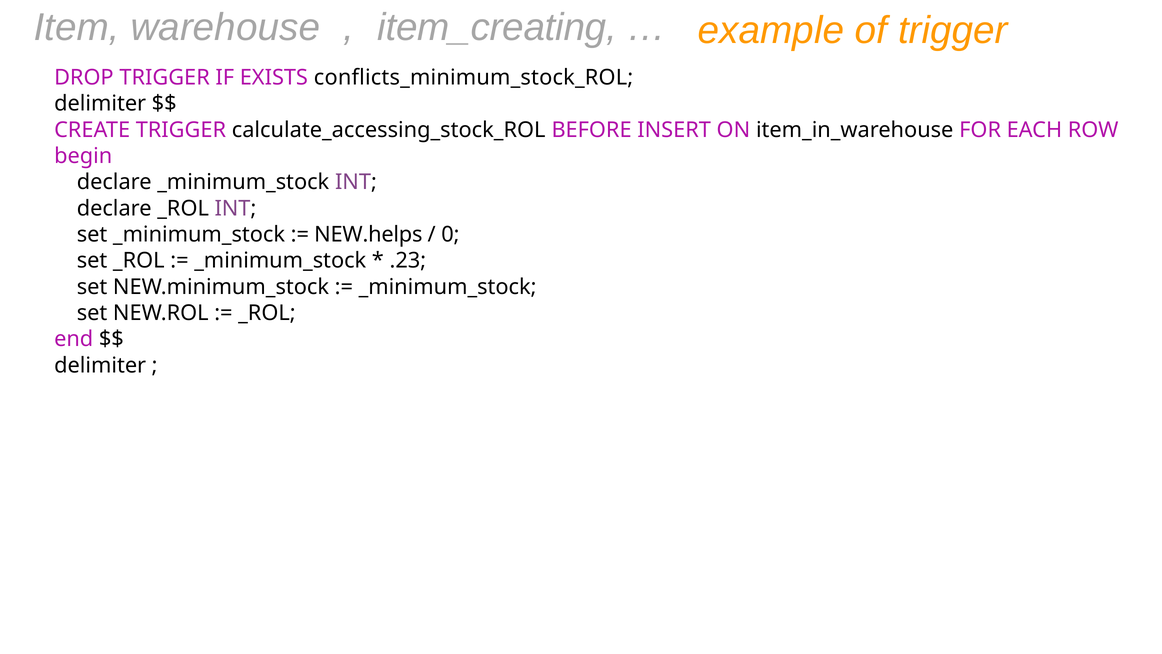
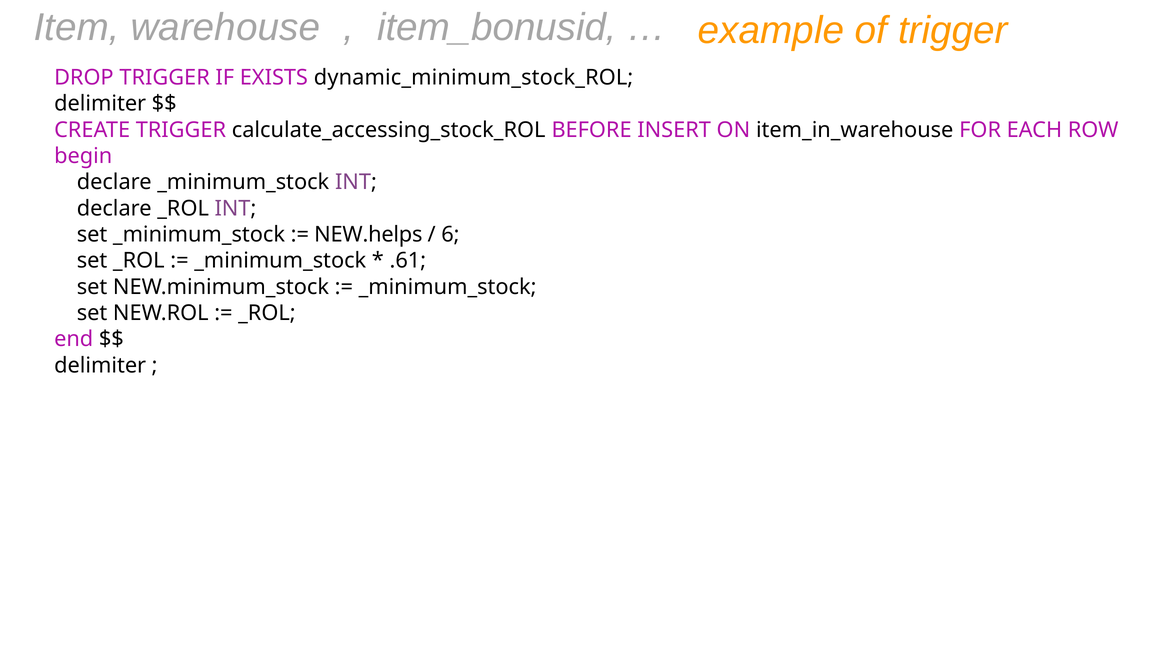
item_creating: item_creating -> item_bonusid
conflicts_minimum_stock_ROL: conflicts_minimum_stock_ROL -> dynamic_minimum_stock_ROL
0: 0 -> 6
.23: .23 -> .61
